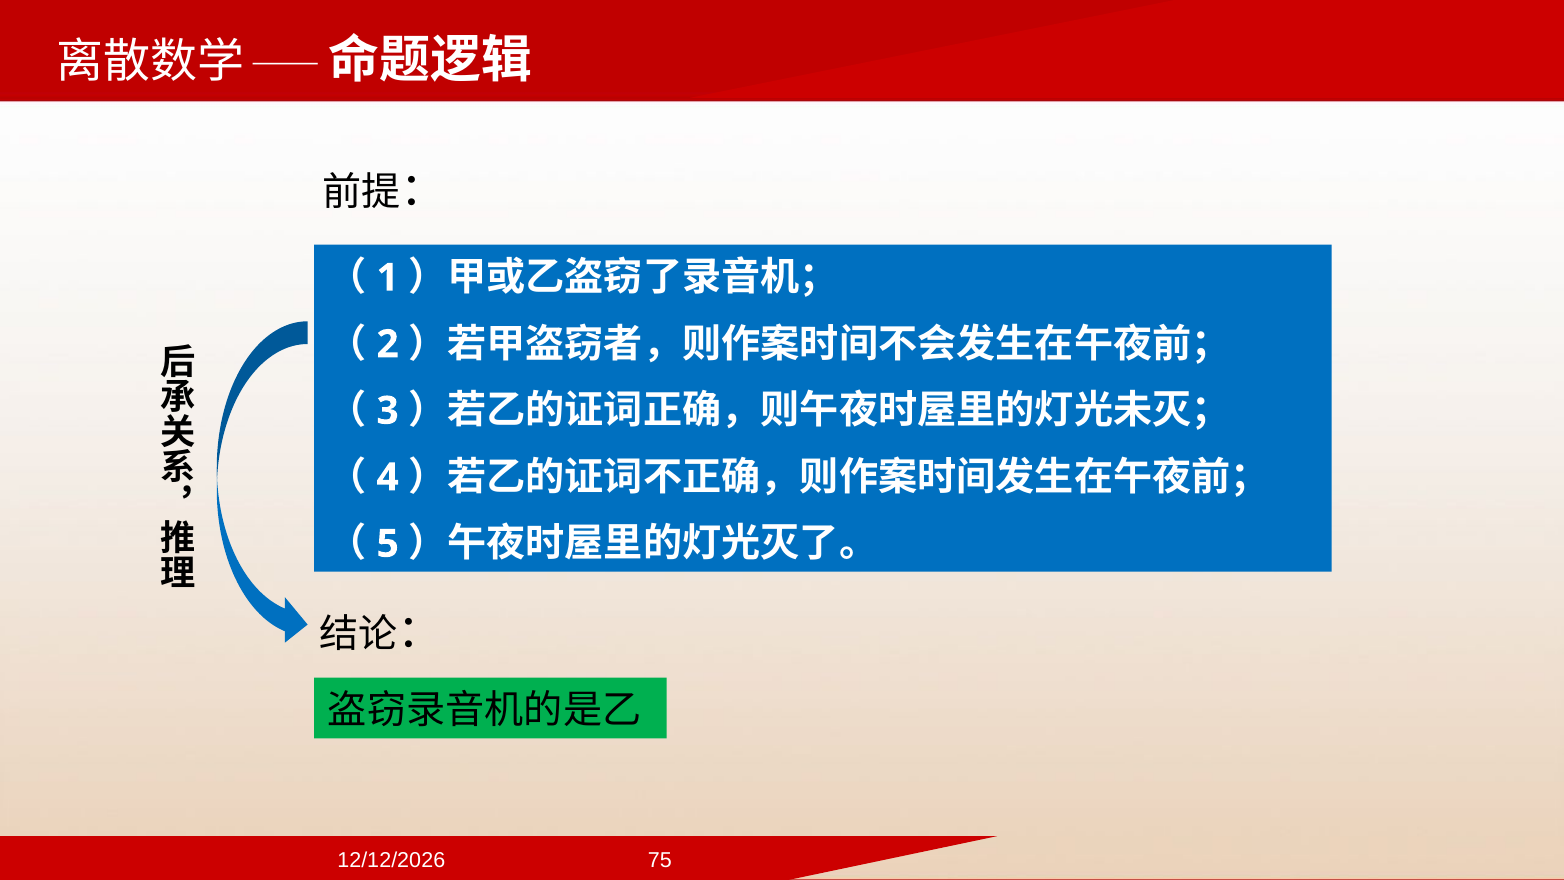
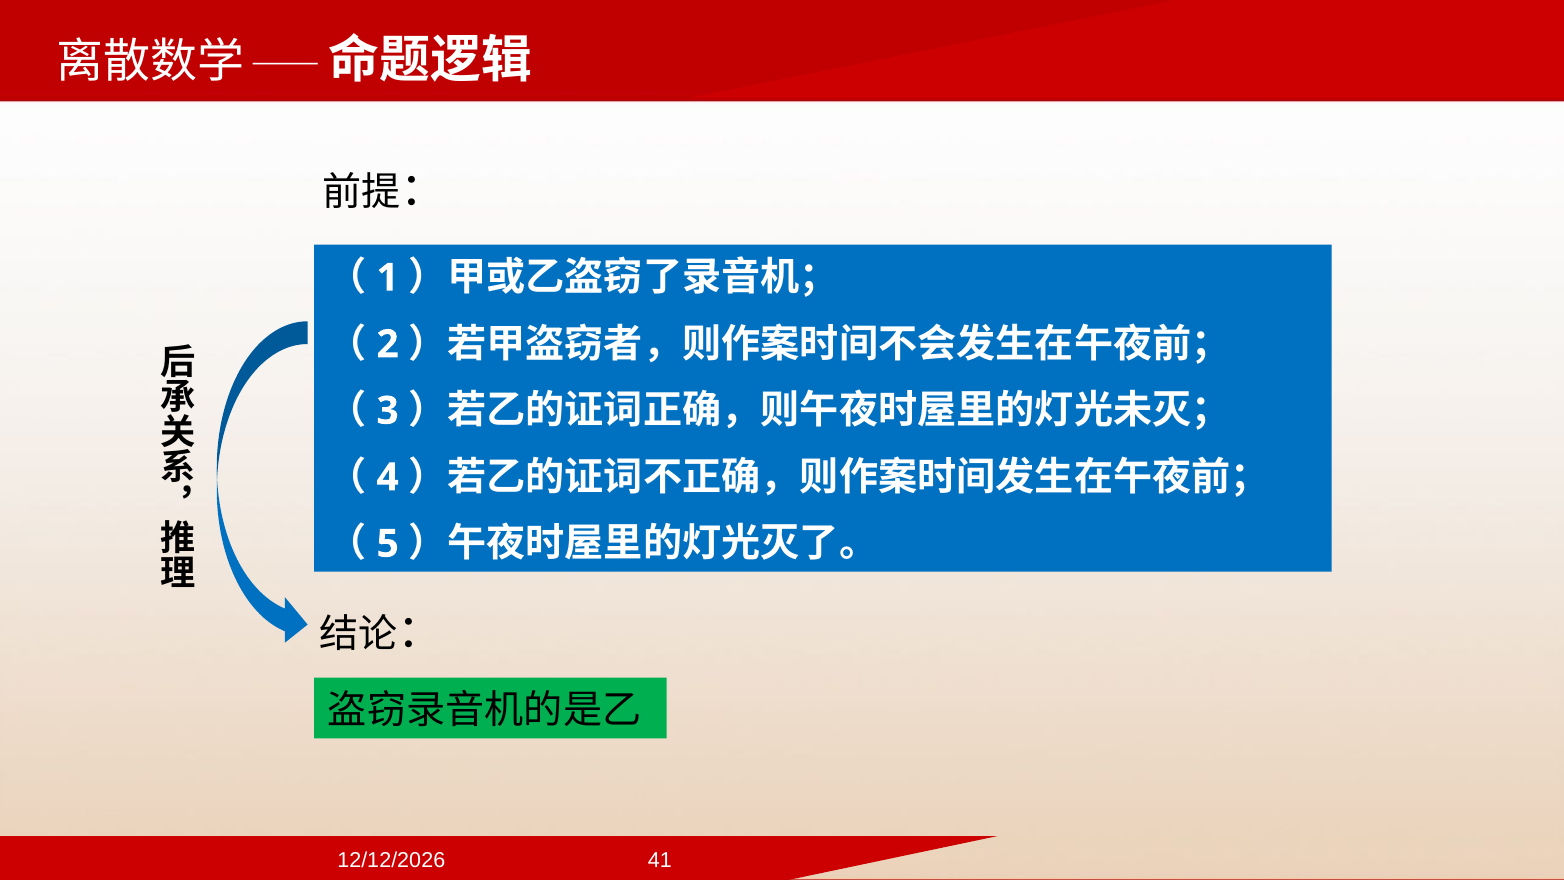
75: 75 -> 41
